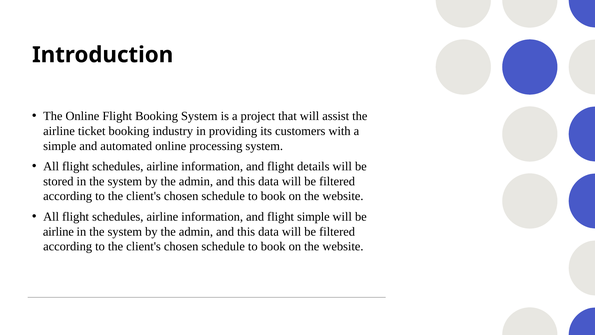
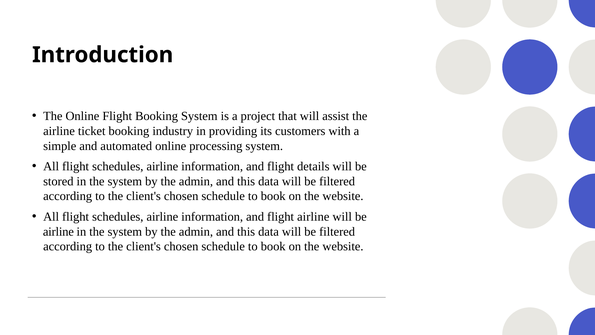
flight simple: simple -> airline
